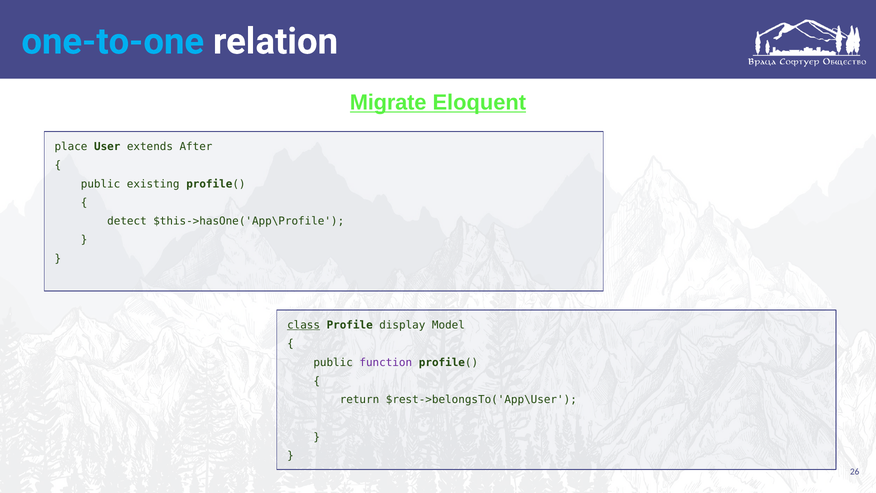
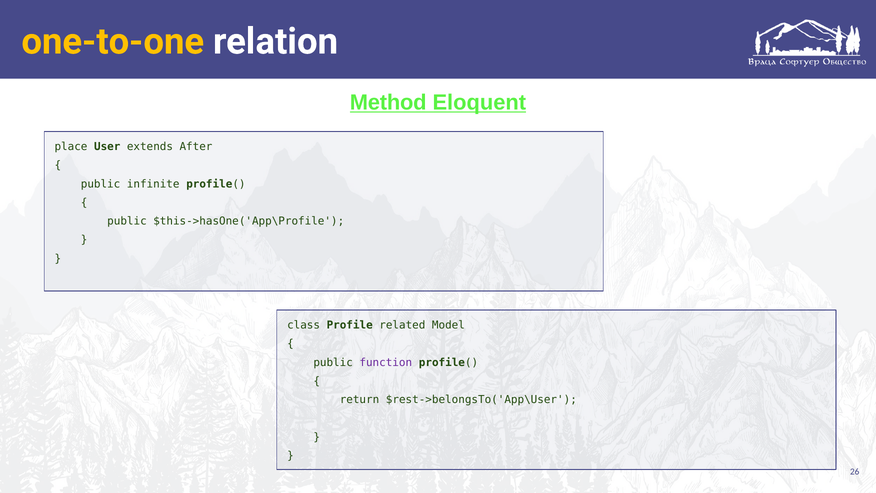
one-to-one colour: light blue -> yellow
Migrate: Migrate -> Method
existing: existing -> infinite
detect at (127, 221): detect -> public
class underline: present -> none
display: display -> related
